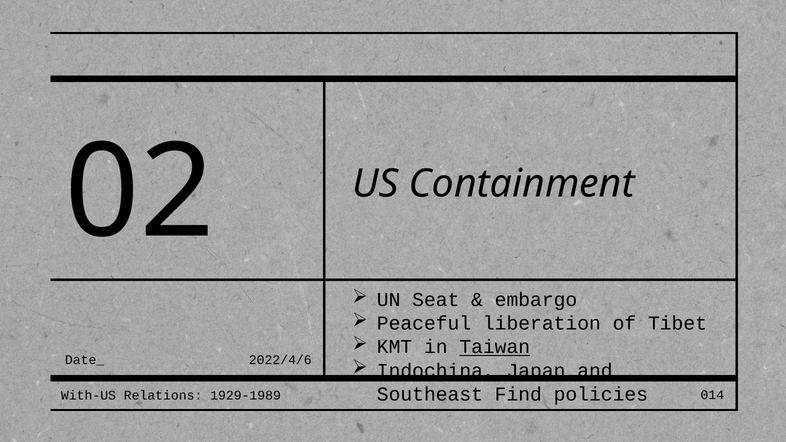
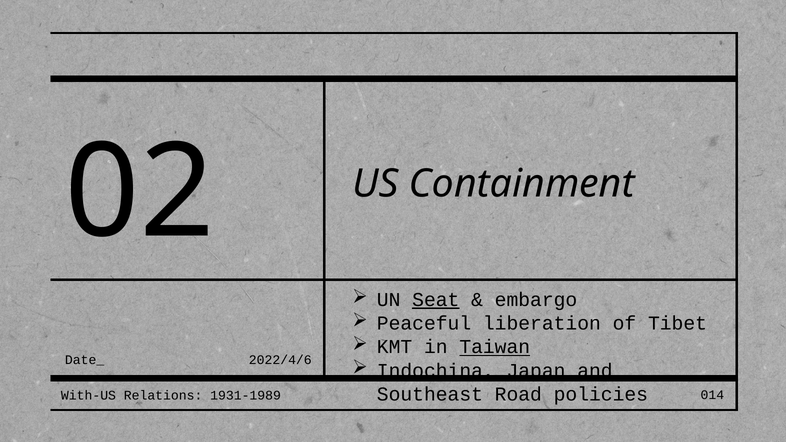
Seat underline: none -> present
Find: Find -> Road
1929-1989: 1929-1989 -> 1931-1989
